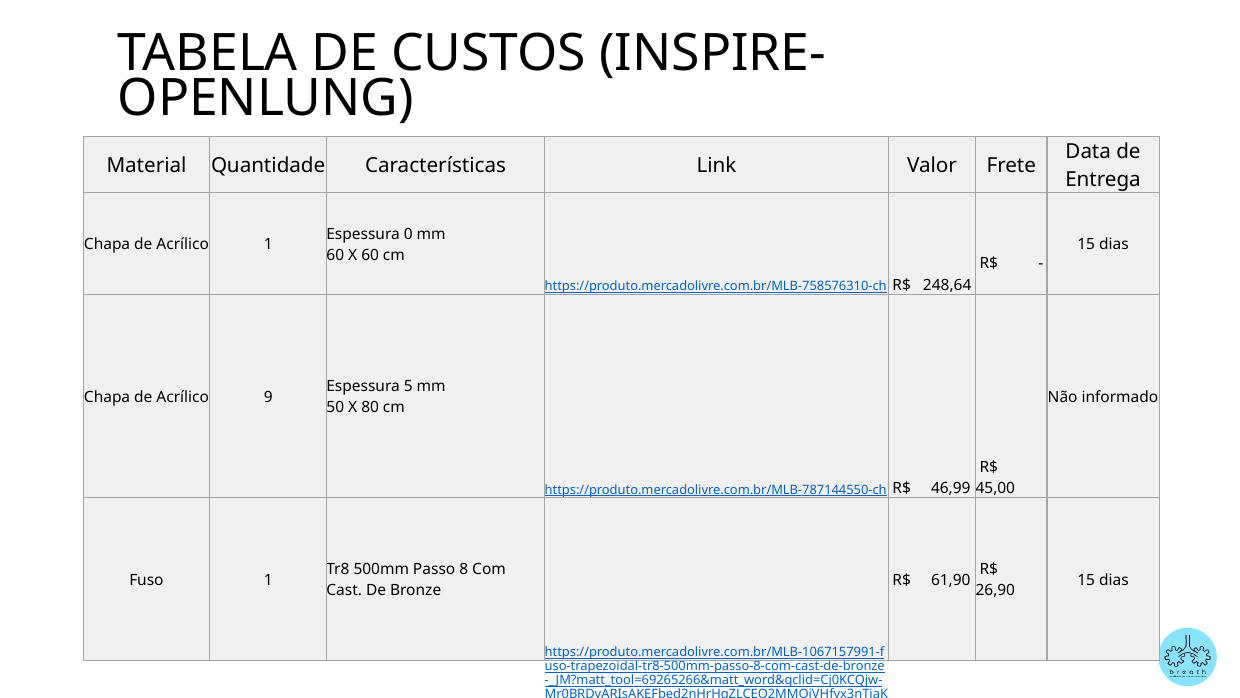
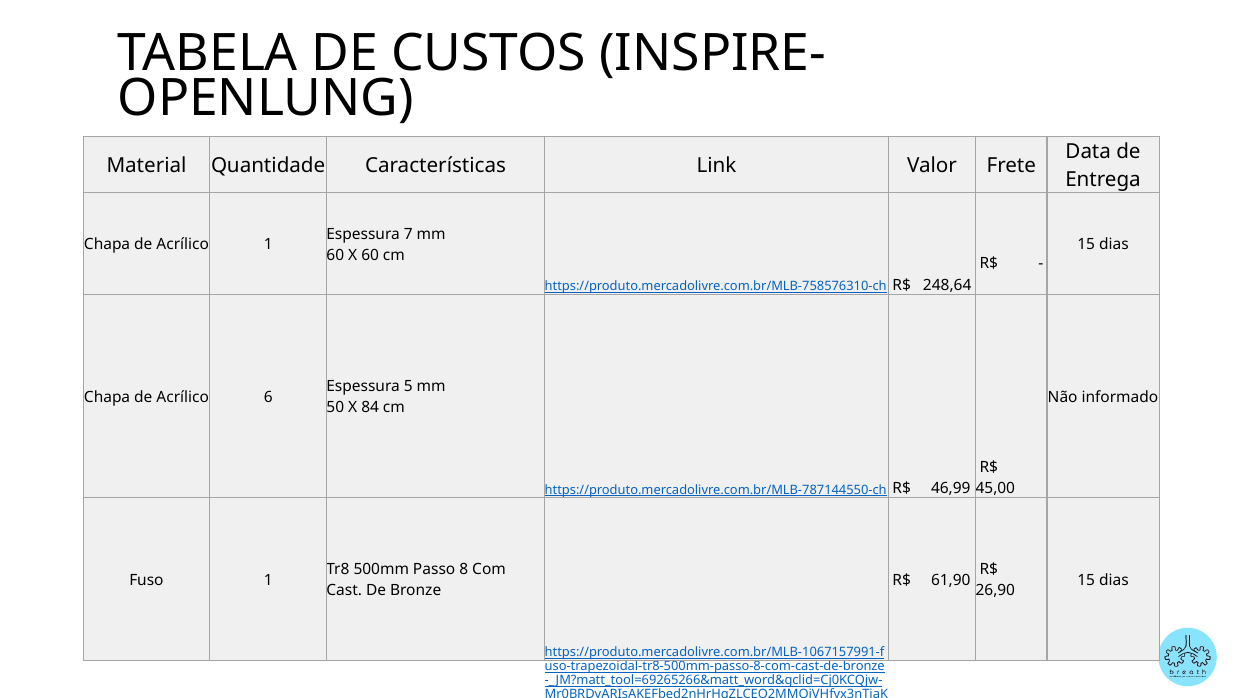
0: 0 -> 7
9: 9 -> 6
80: 80 -> 84
